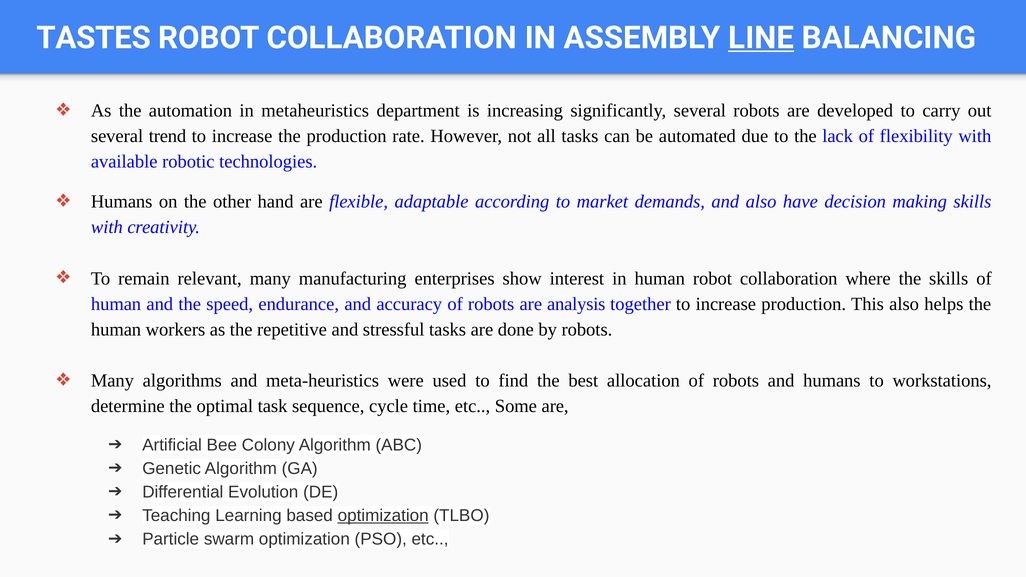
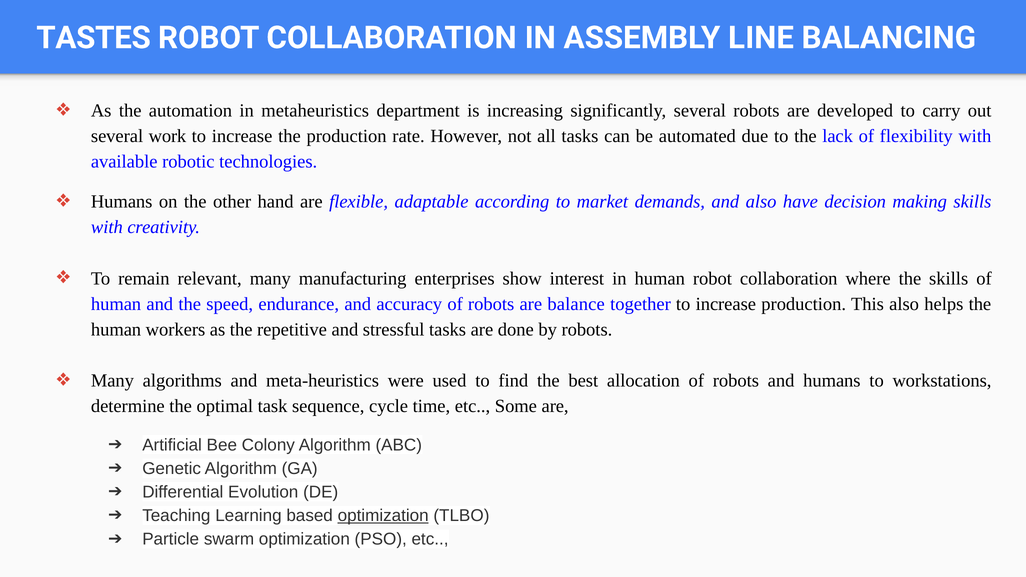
LINE underline: present -> none
trend: trend -> work
analysis: analysis -> balance
